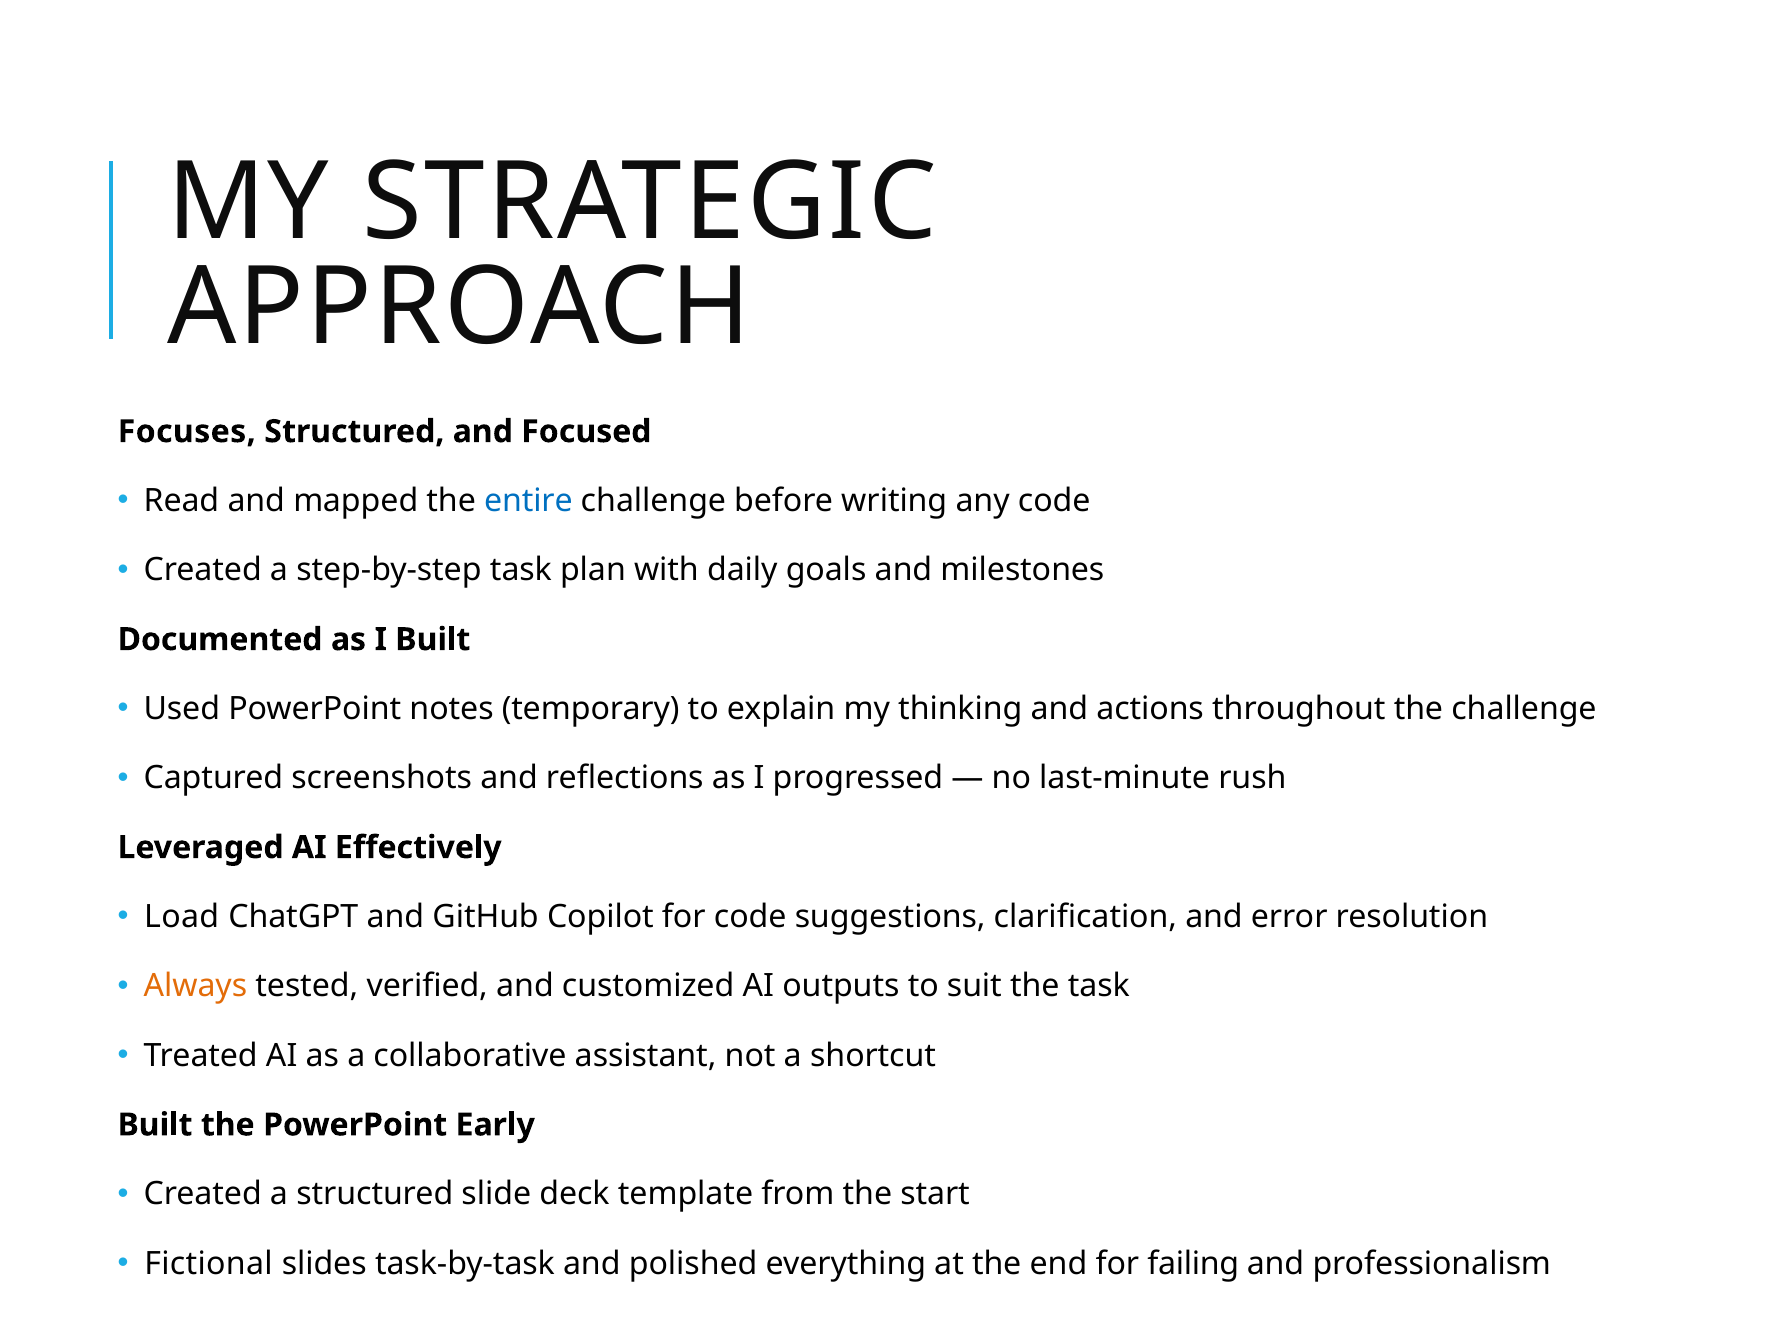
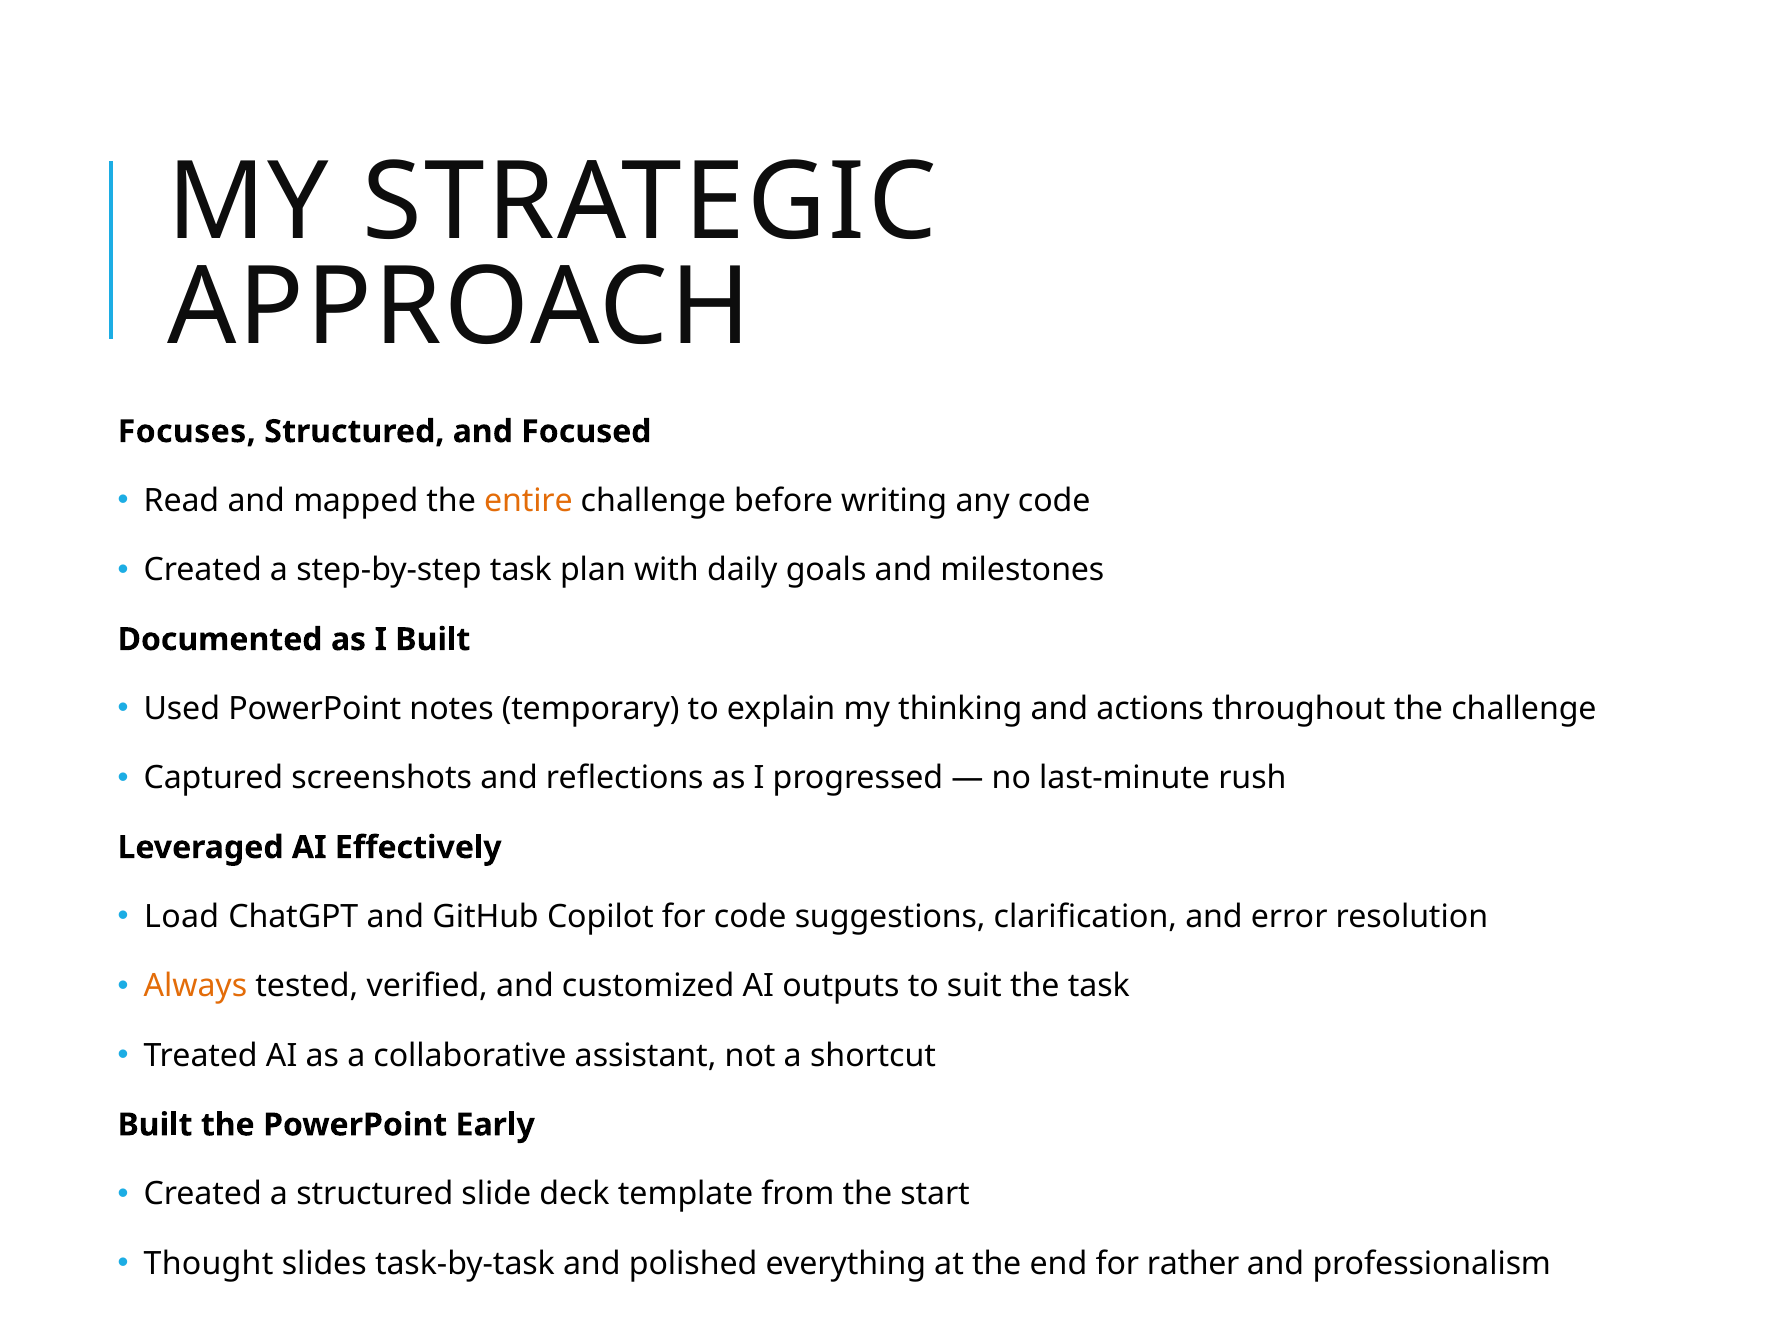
entire colour: blue -> orange
Fictional: Fictional -> Thought
failing: failing -> rather
